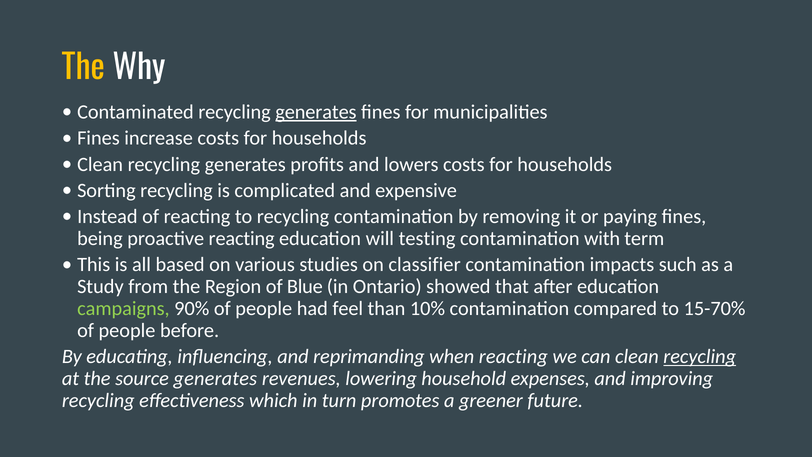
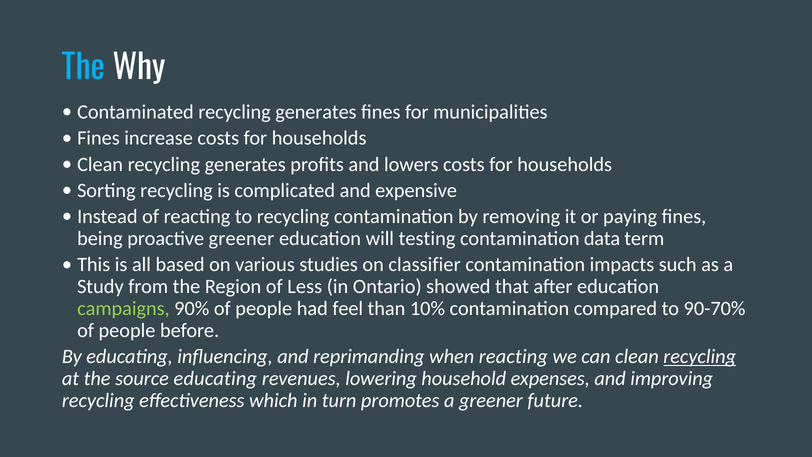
The at (84, 68) colour: yellow -> light blue
generates at (316, 112) underline: present -> none
proactive reacting: reacting -> greener
with: with -> data
Blue: Blue -> Less
15-70%: 15-70% -> 90-70%
source generates: generates -> educating
